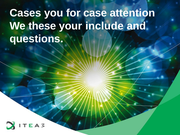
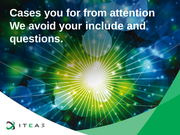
case: case -> from
these: these -> avoid
